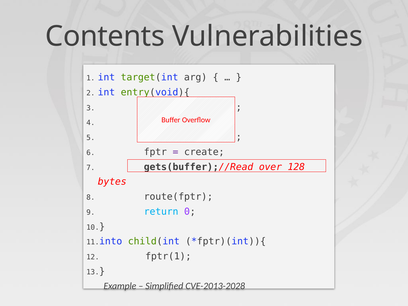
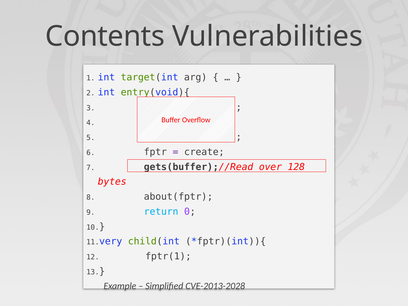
route(fptr: route(fptr -> about(fptr
into: into -> very
